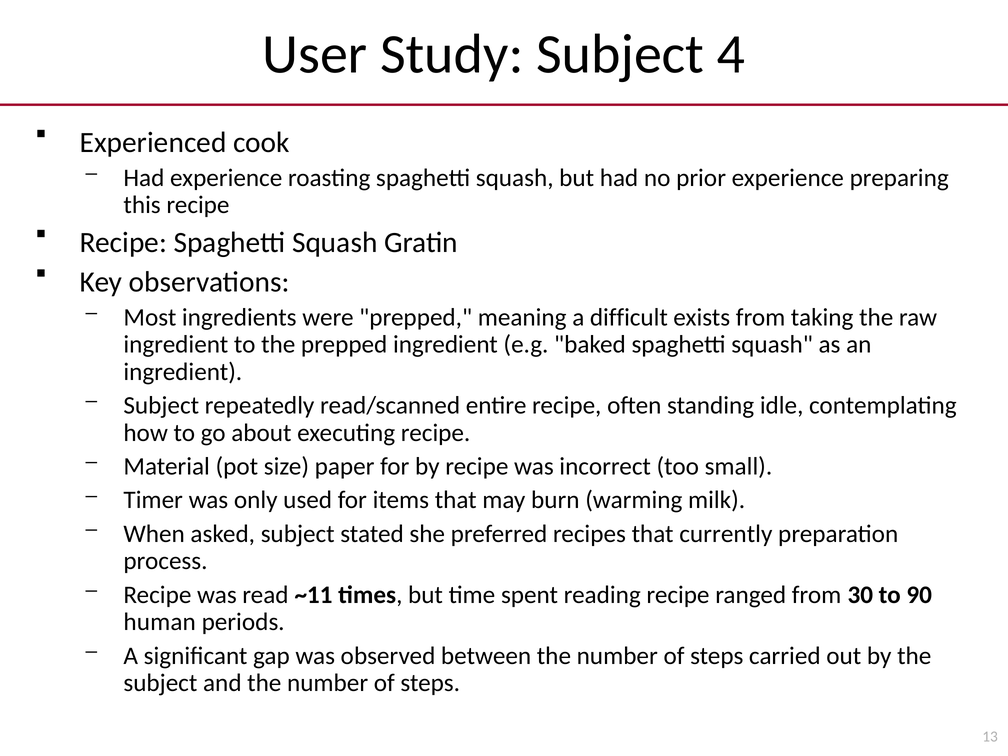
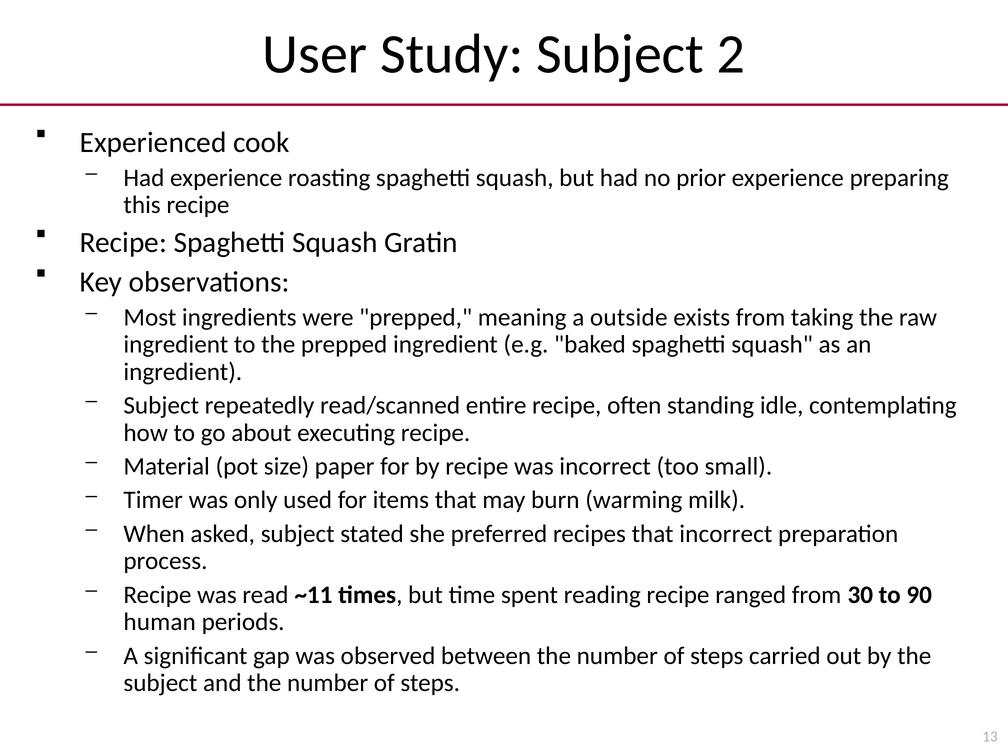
4: 4 -> 2
difficult: difficult -> outside
that currently: currently -> incorrect
